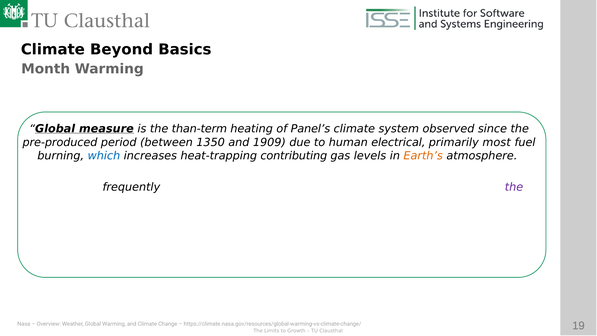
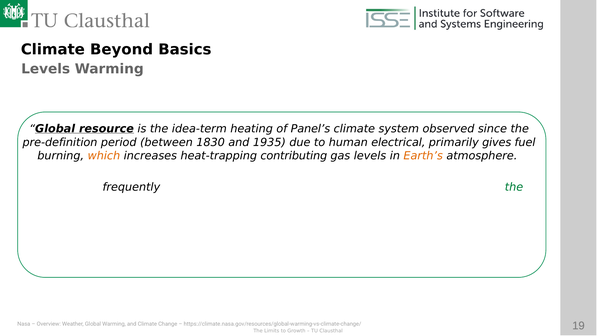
Month at (46, 69): Month -> Levels
measure: measure -> resource
than-term: than-term -> idea-term
pre-produced: pre-produced -> pre-definition
1350: 1350 -> 1830
1909: 1909 -> 1935
primarily most: most -> gives
which colour: blue -> orange
the at (514, 187) colour: purple -> green
